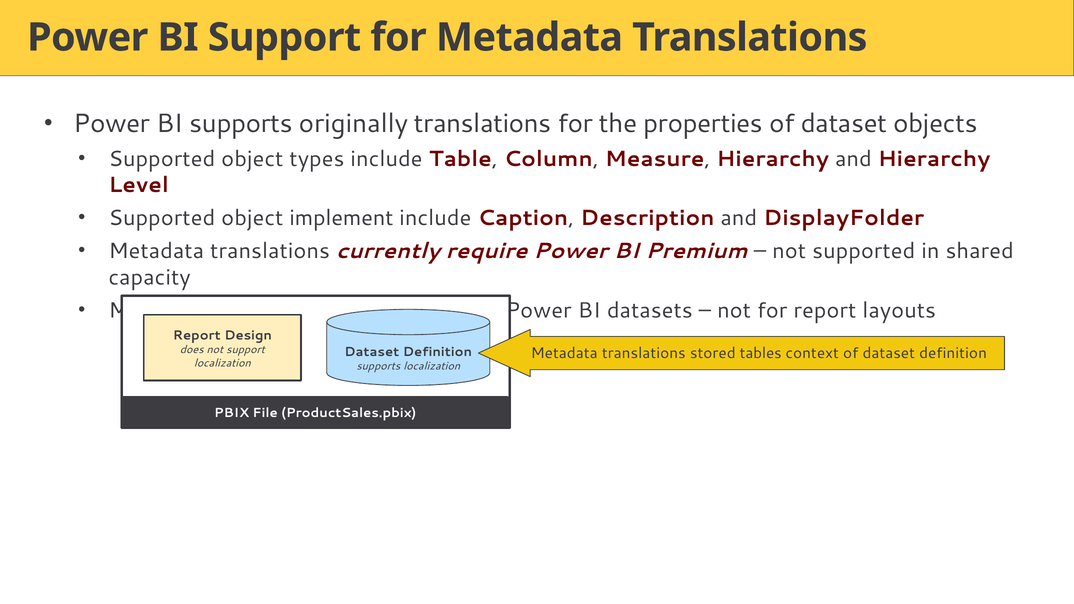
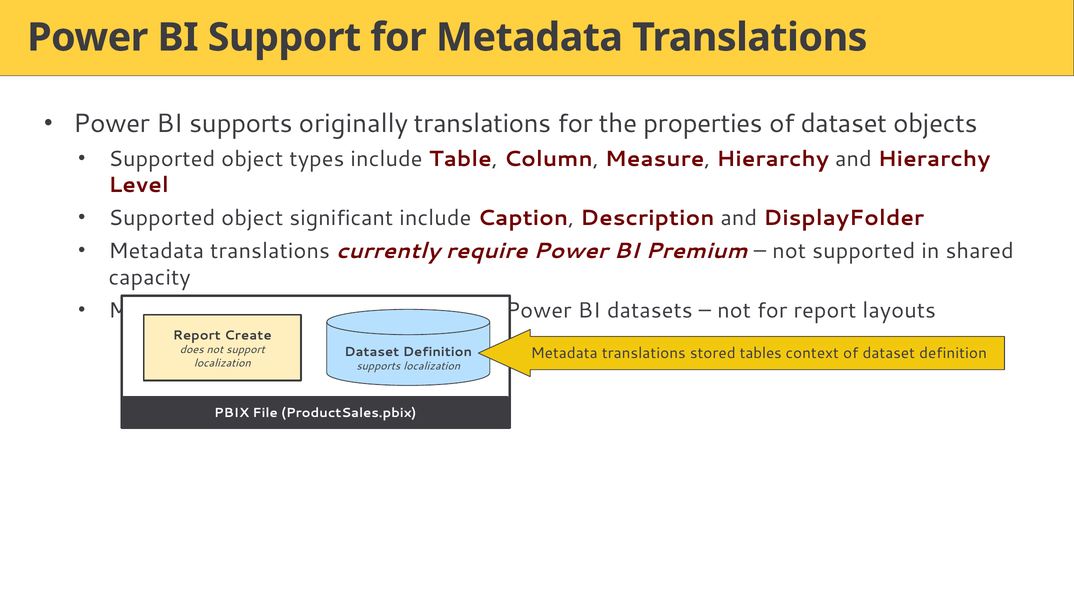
implement: implement -> significant
Design: Design -> Create
